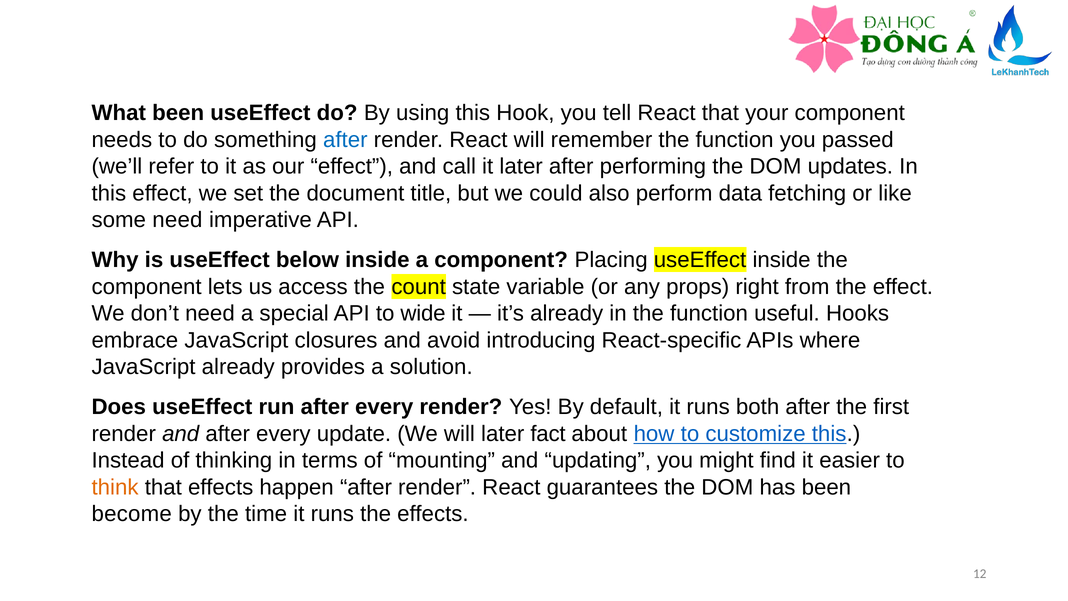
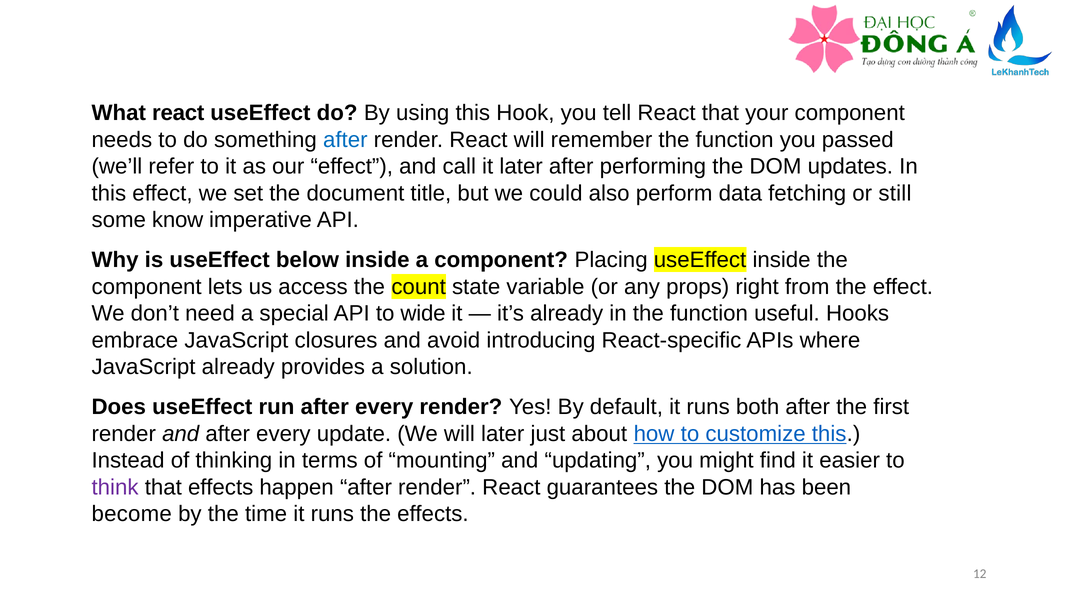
What been: been -> react
like: like -> still
some need: need -> know
fact: fact -> just
think colour: orange -> purple
